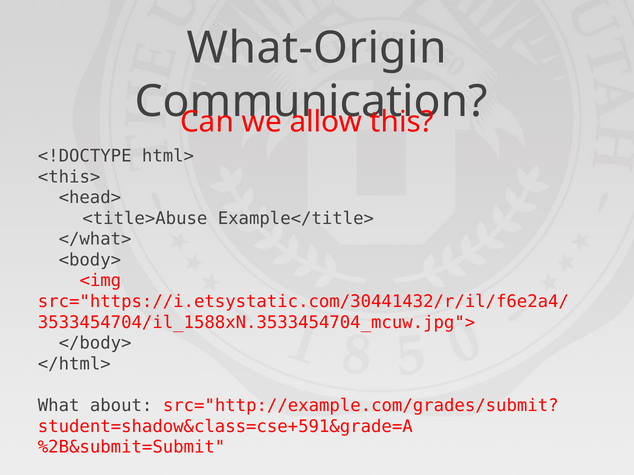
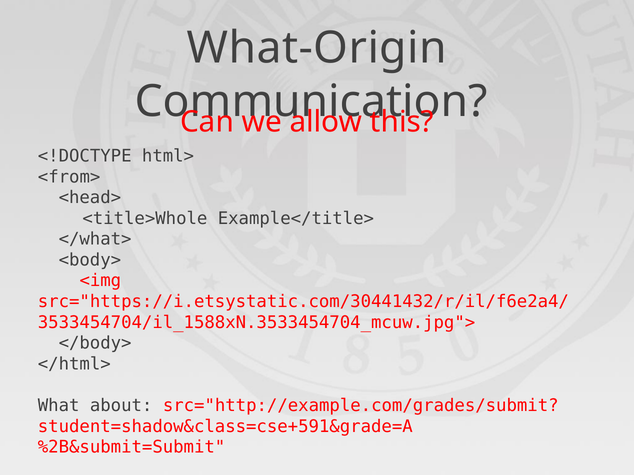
<this>: <this> -> <from>
<title>Abuse: <title>Abuse -> <title>Whole
